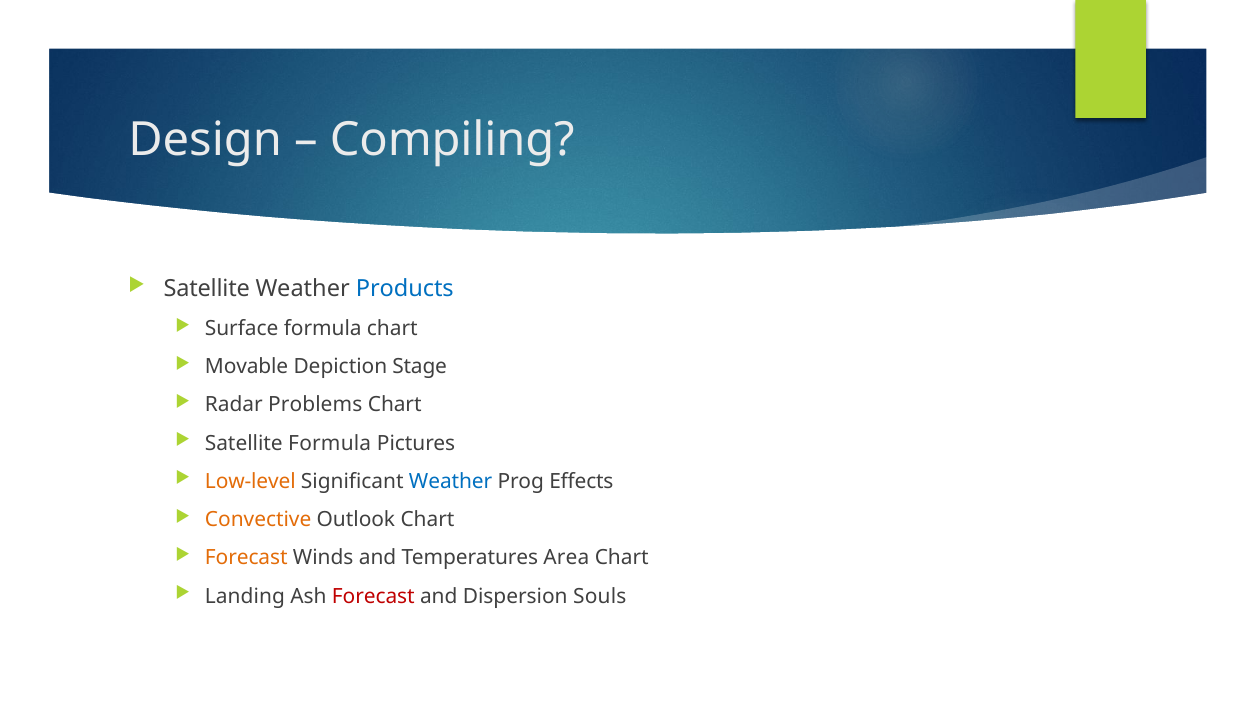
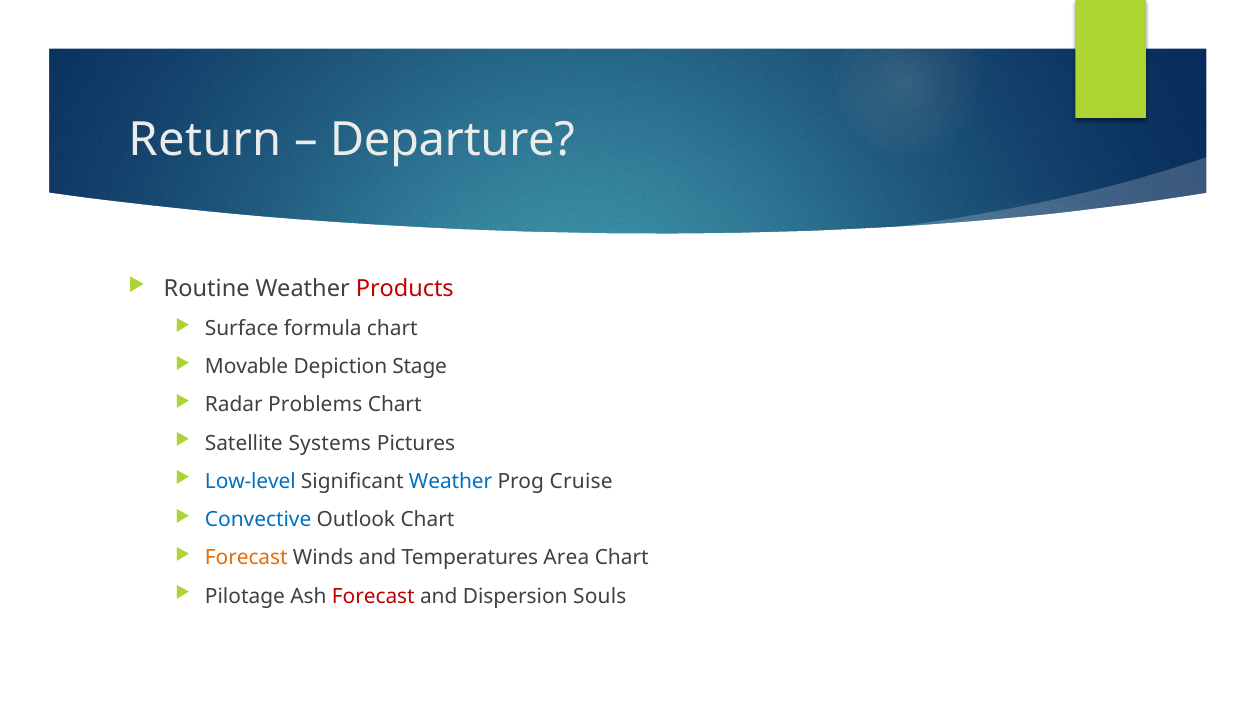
Design: Design -> Return
Compiling: Compiling -> Departure
Satellite at (207, 289): Satellite -> Routine
Products colour: blue -> red
Satellite Formula: Formula -> Systems
Low-level colour: orange -> blue
Effects: Effects -> Cruise
Convective colour: orange -> blue
Landing: Landing -> Pilotage
